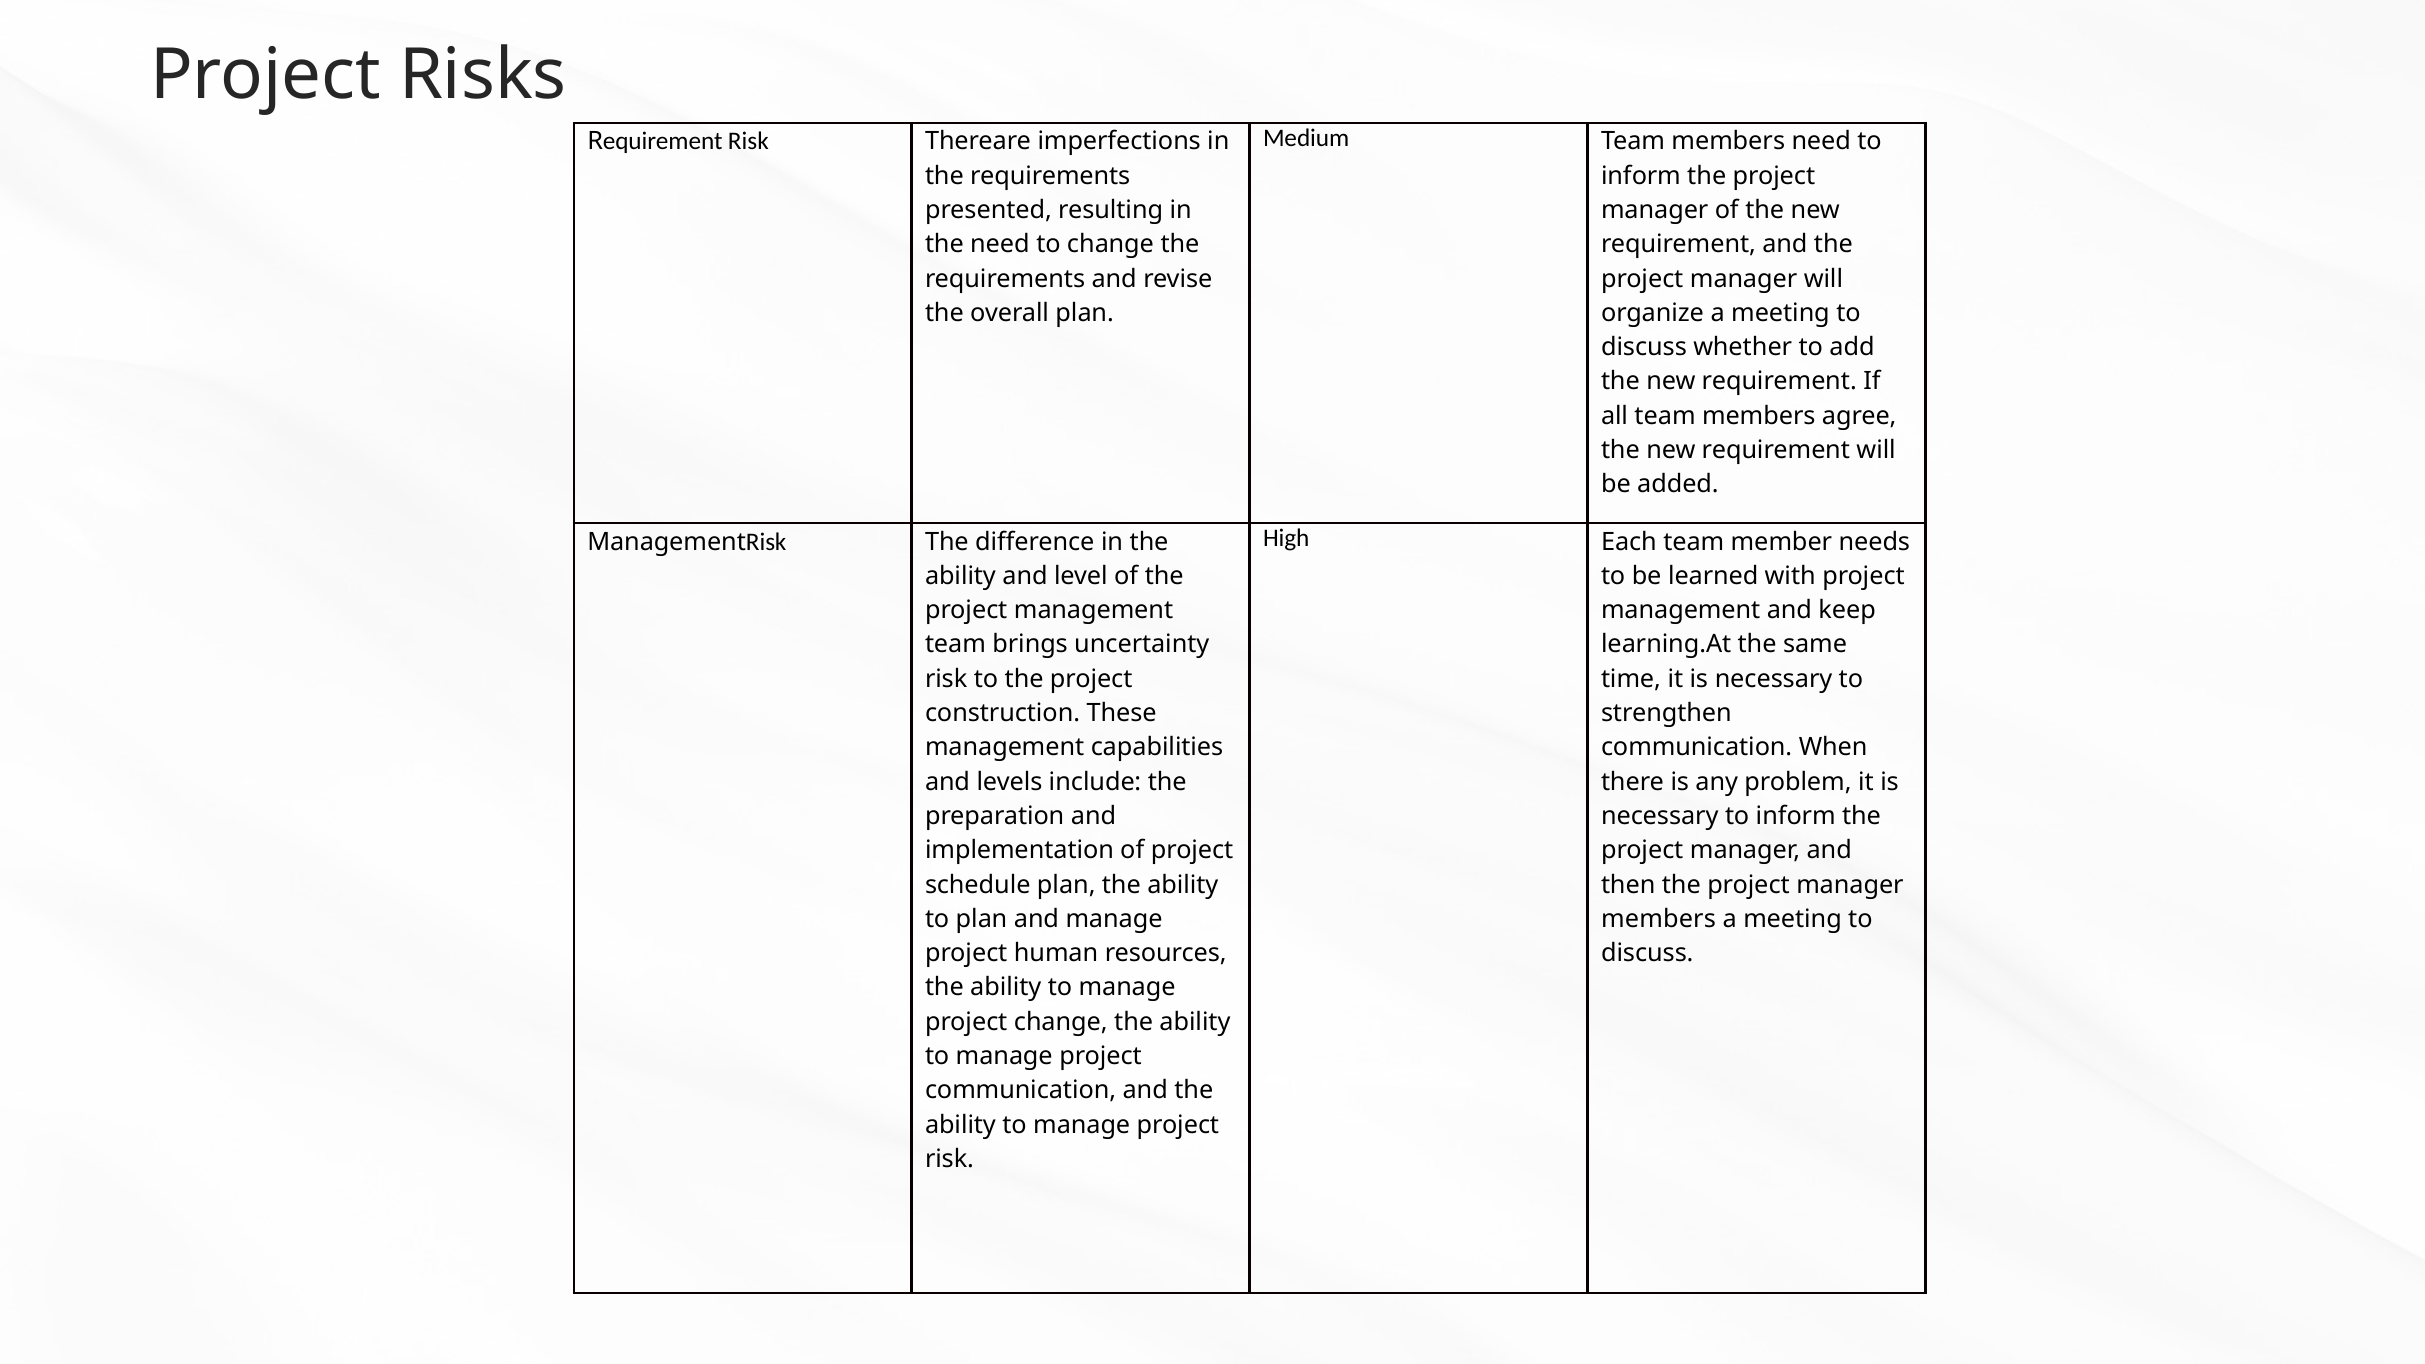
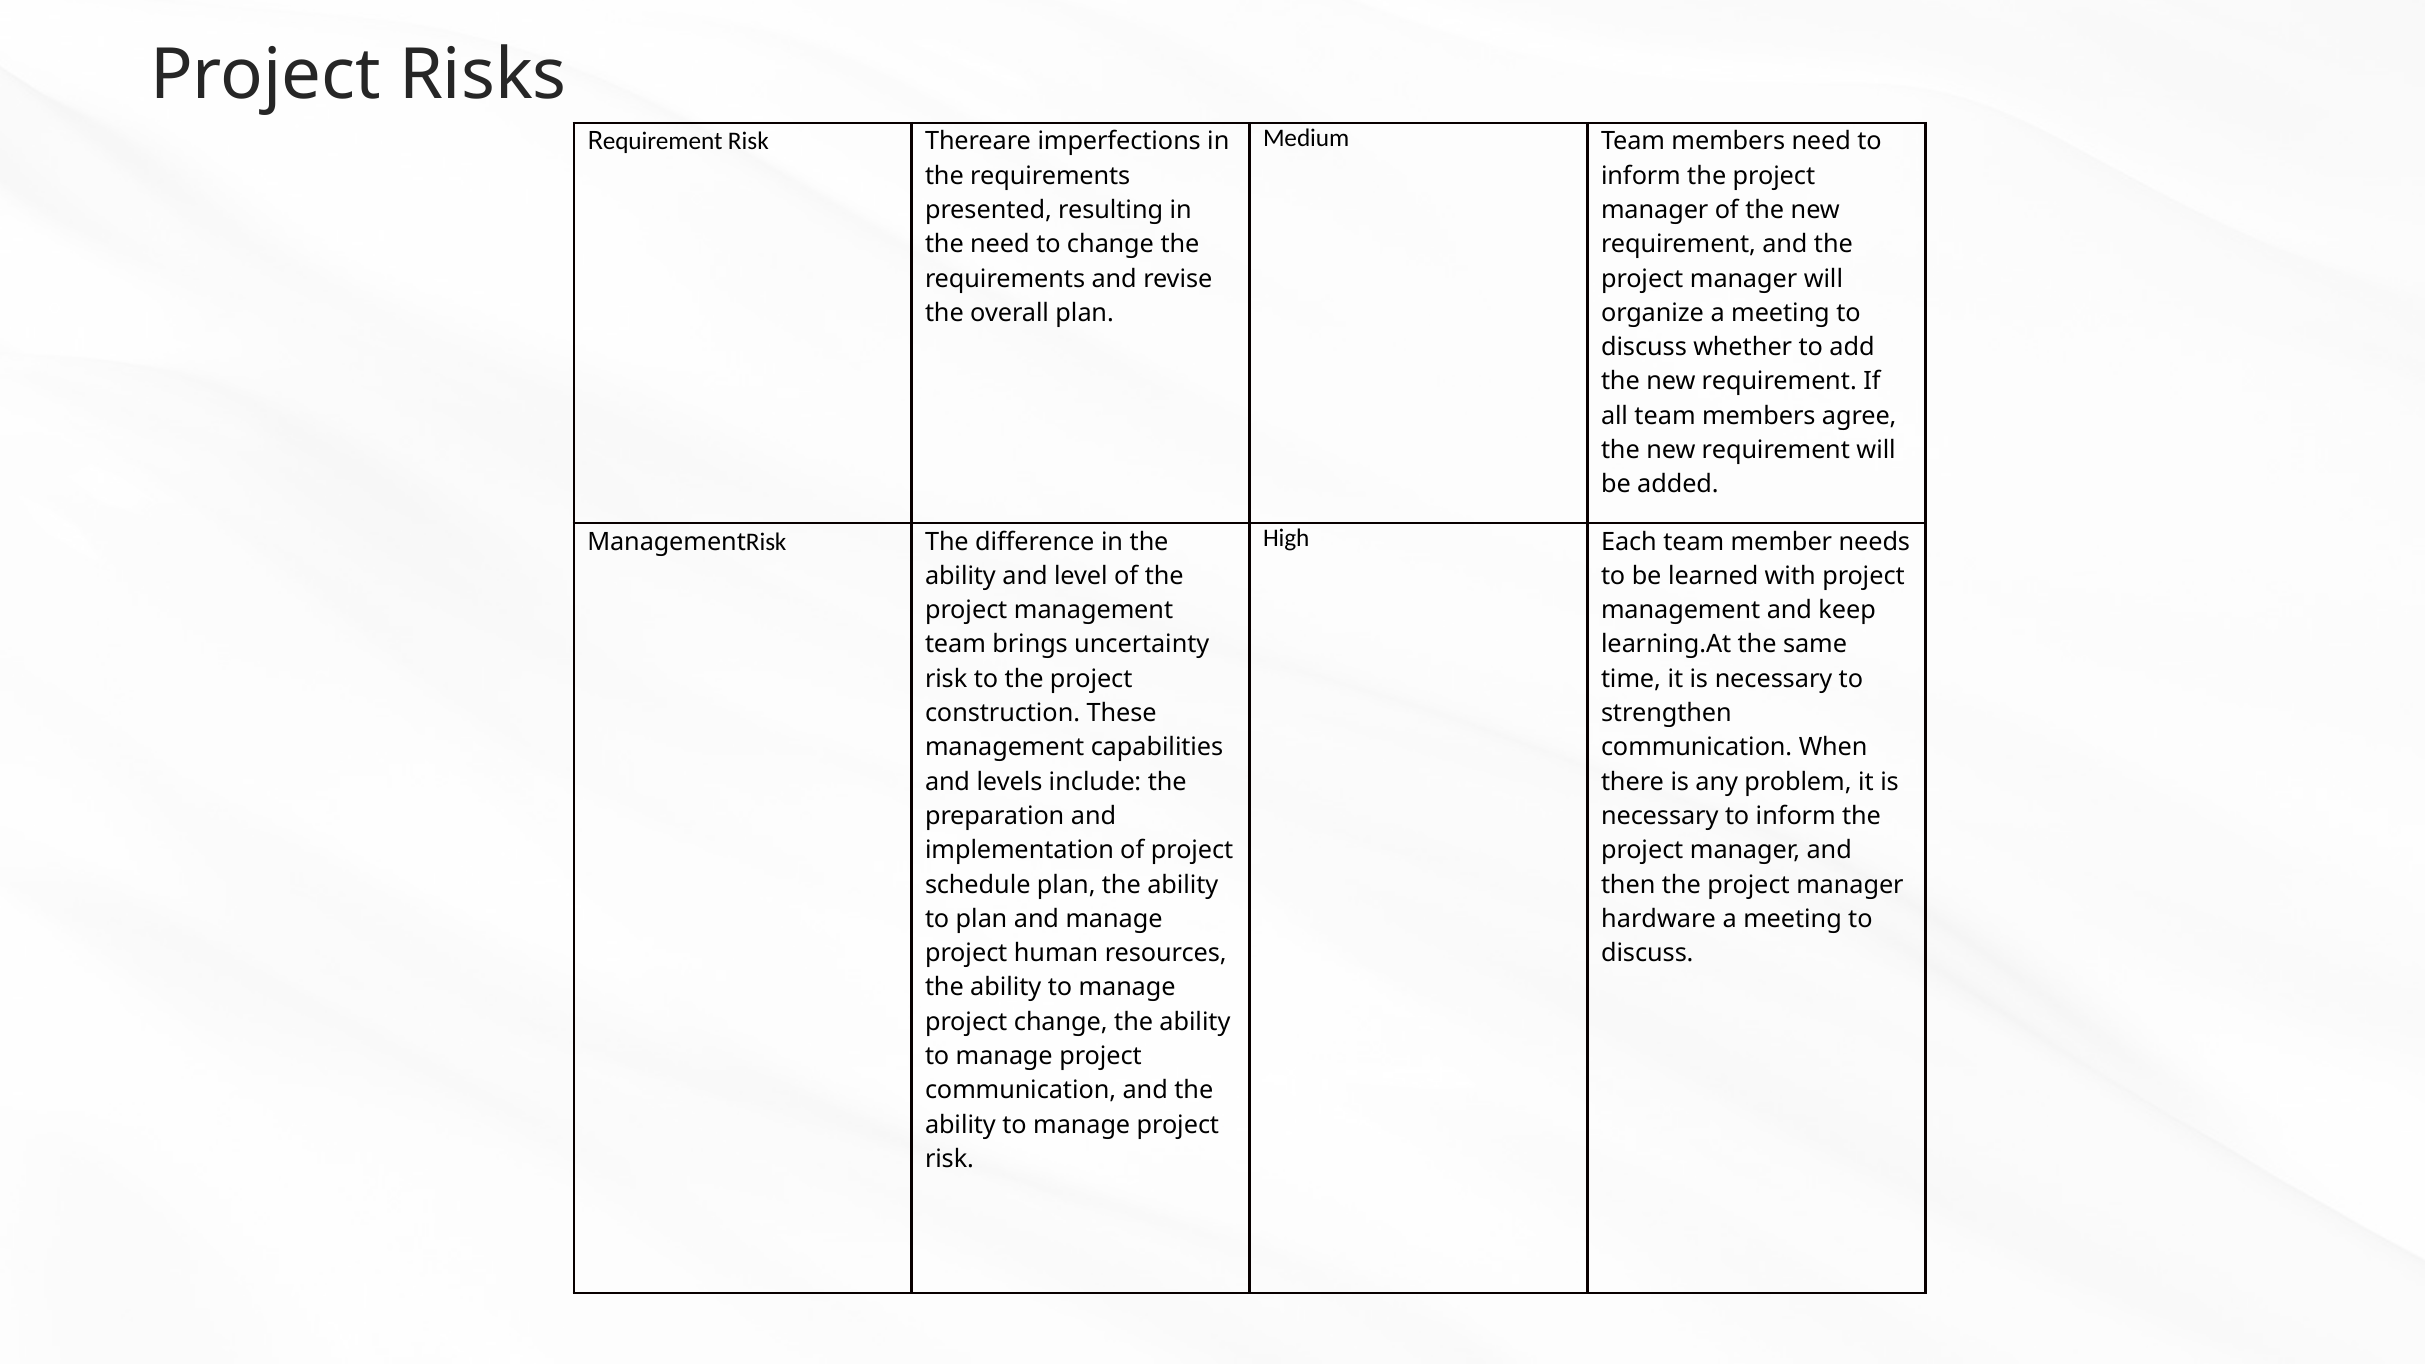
members at (1658, 919): members -> hardware
